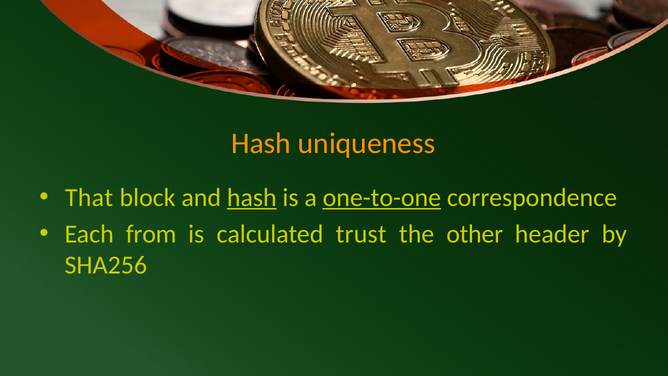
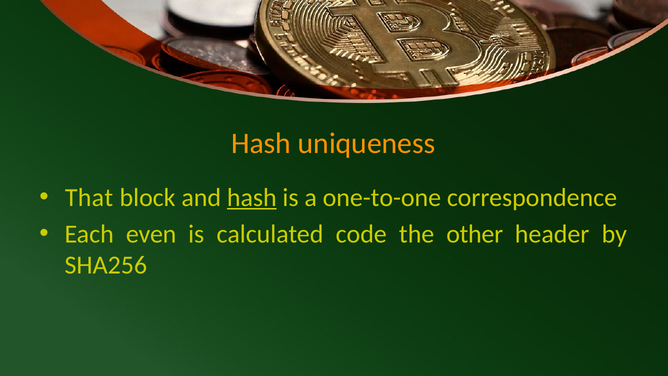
one-to-one underline: present -> none
from: from -> even
trust: trust -> code
